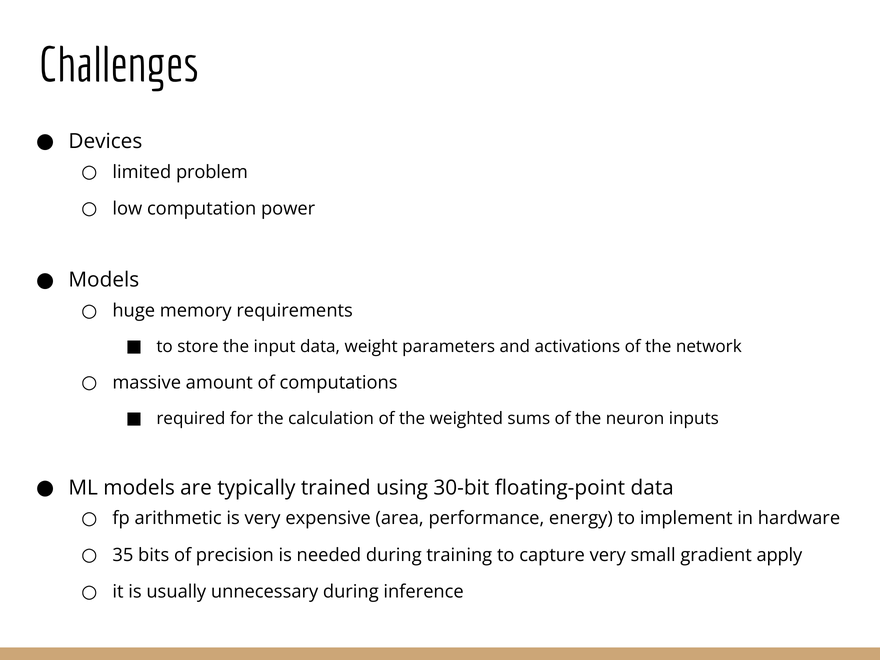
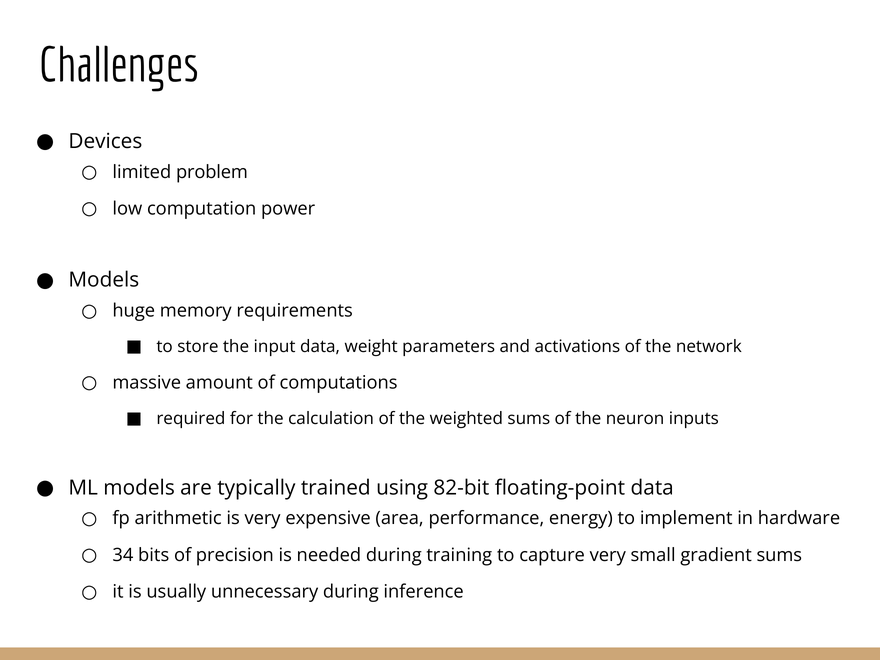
30-bit: 30-bit -> 82-bit
35: 35 -> 34
gradient apply: apply -> sums
